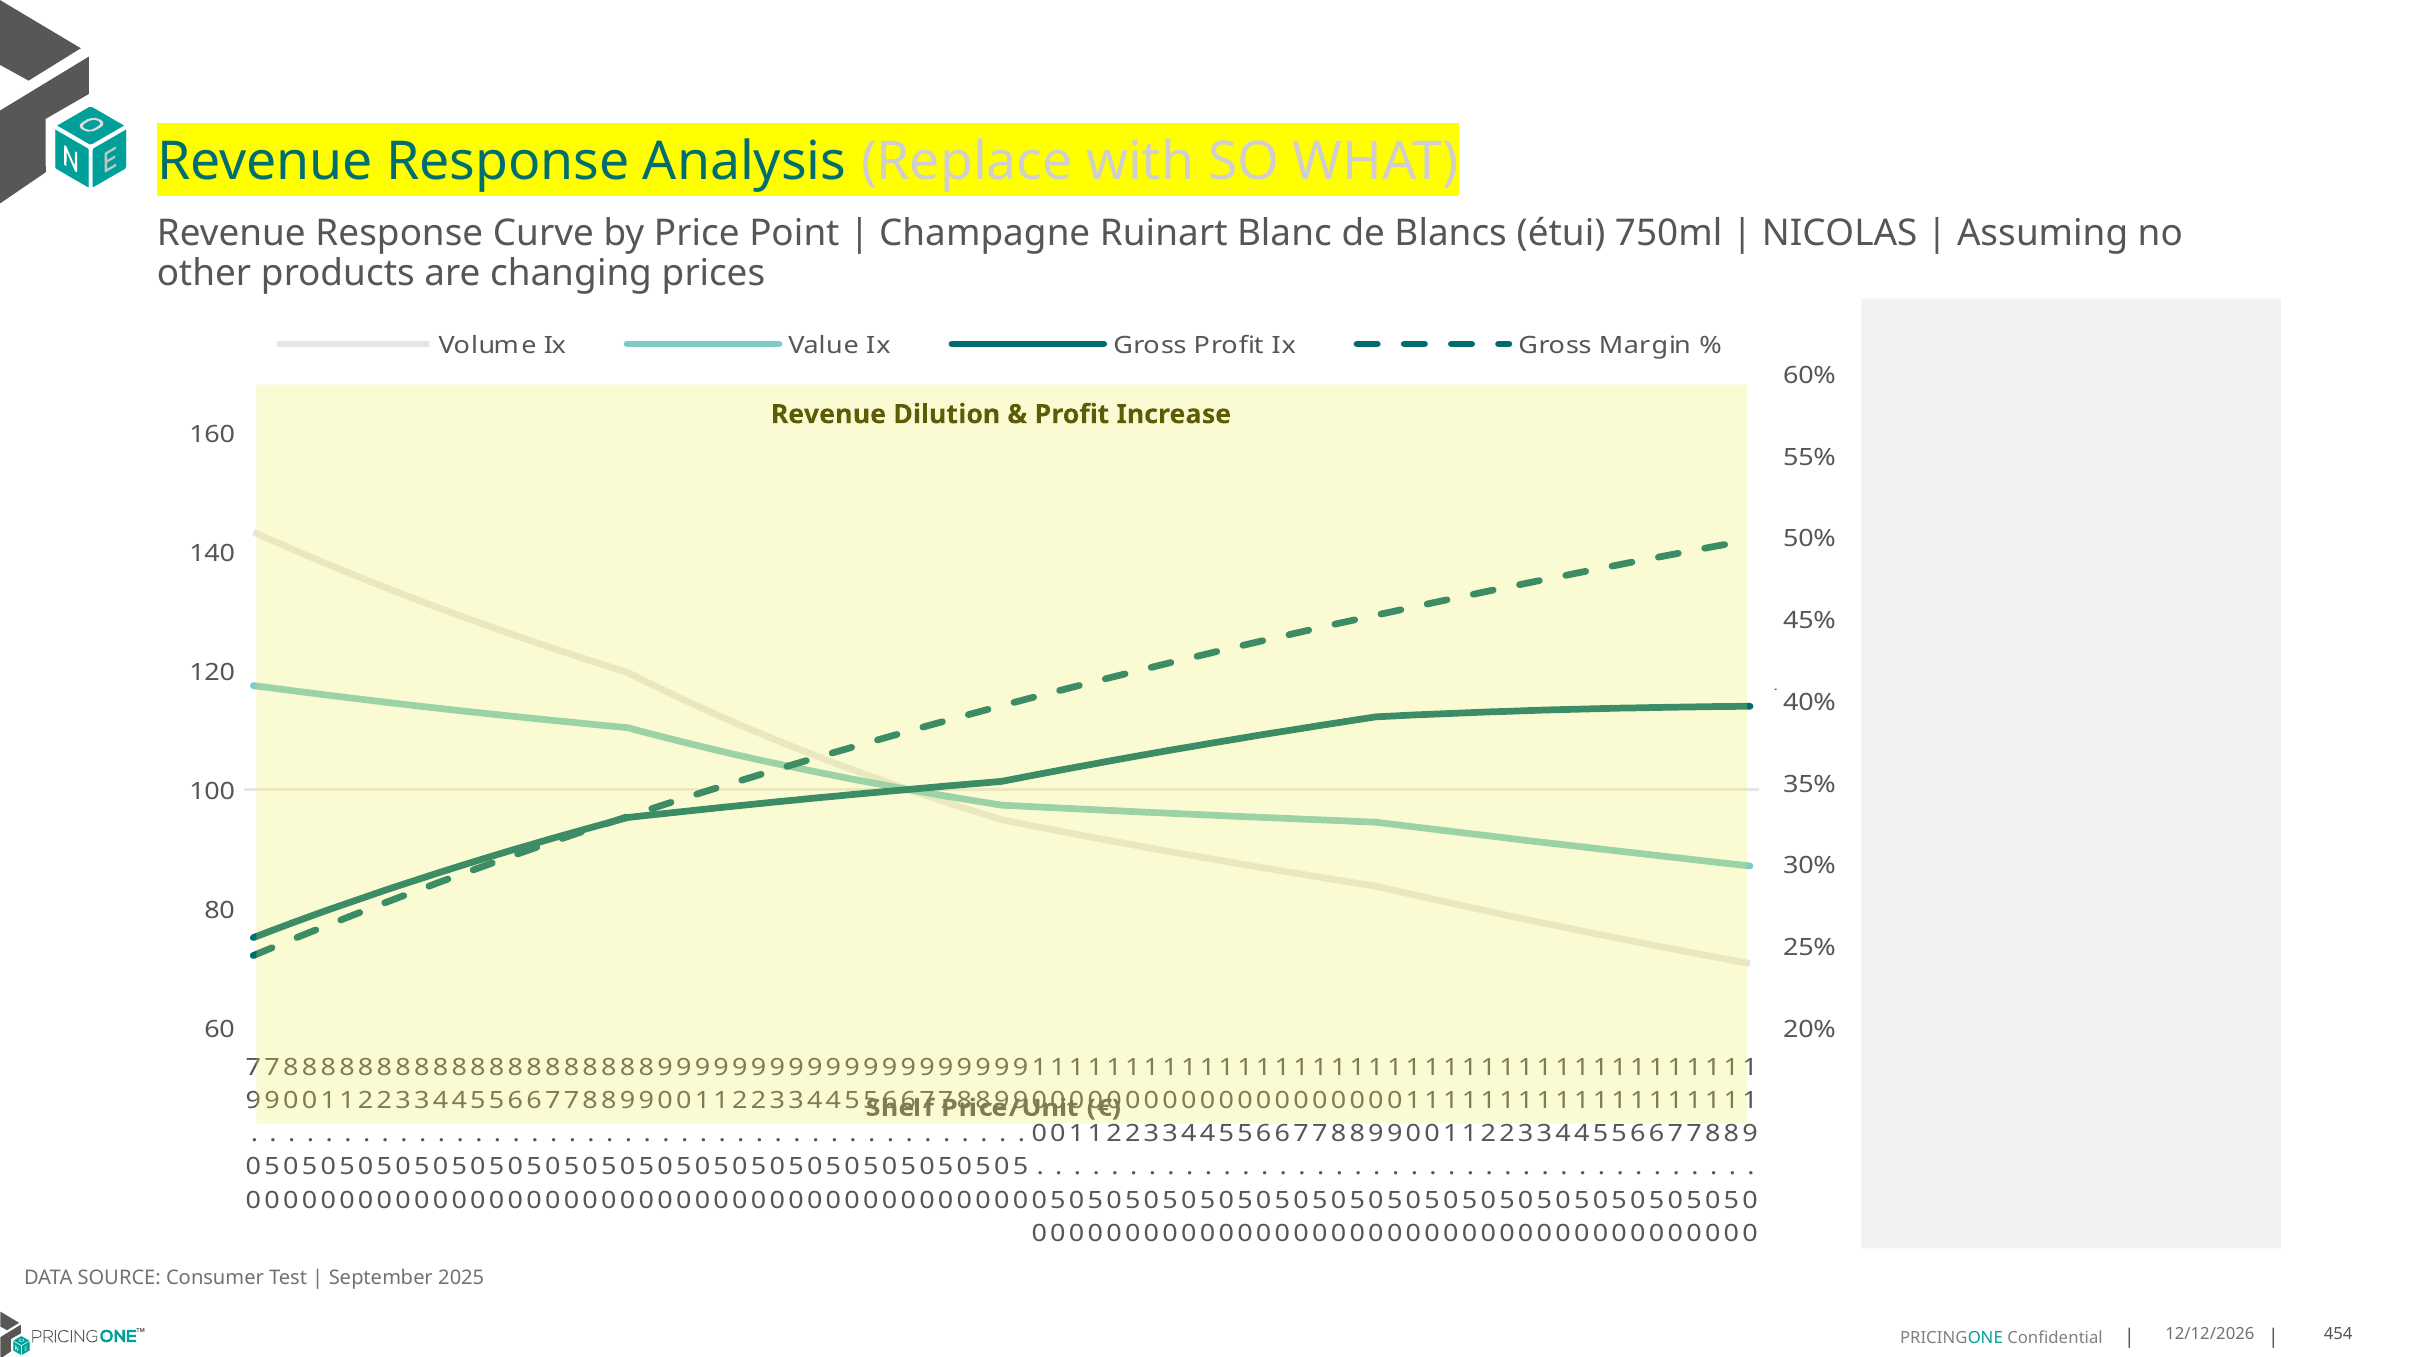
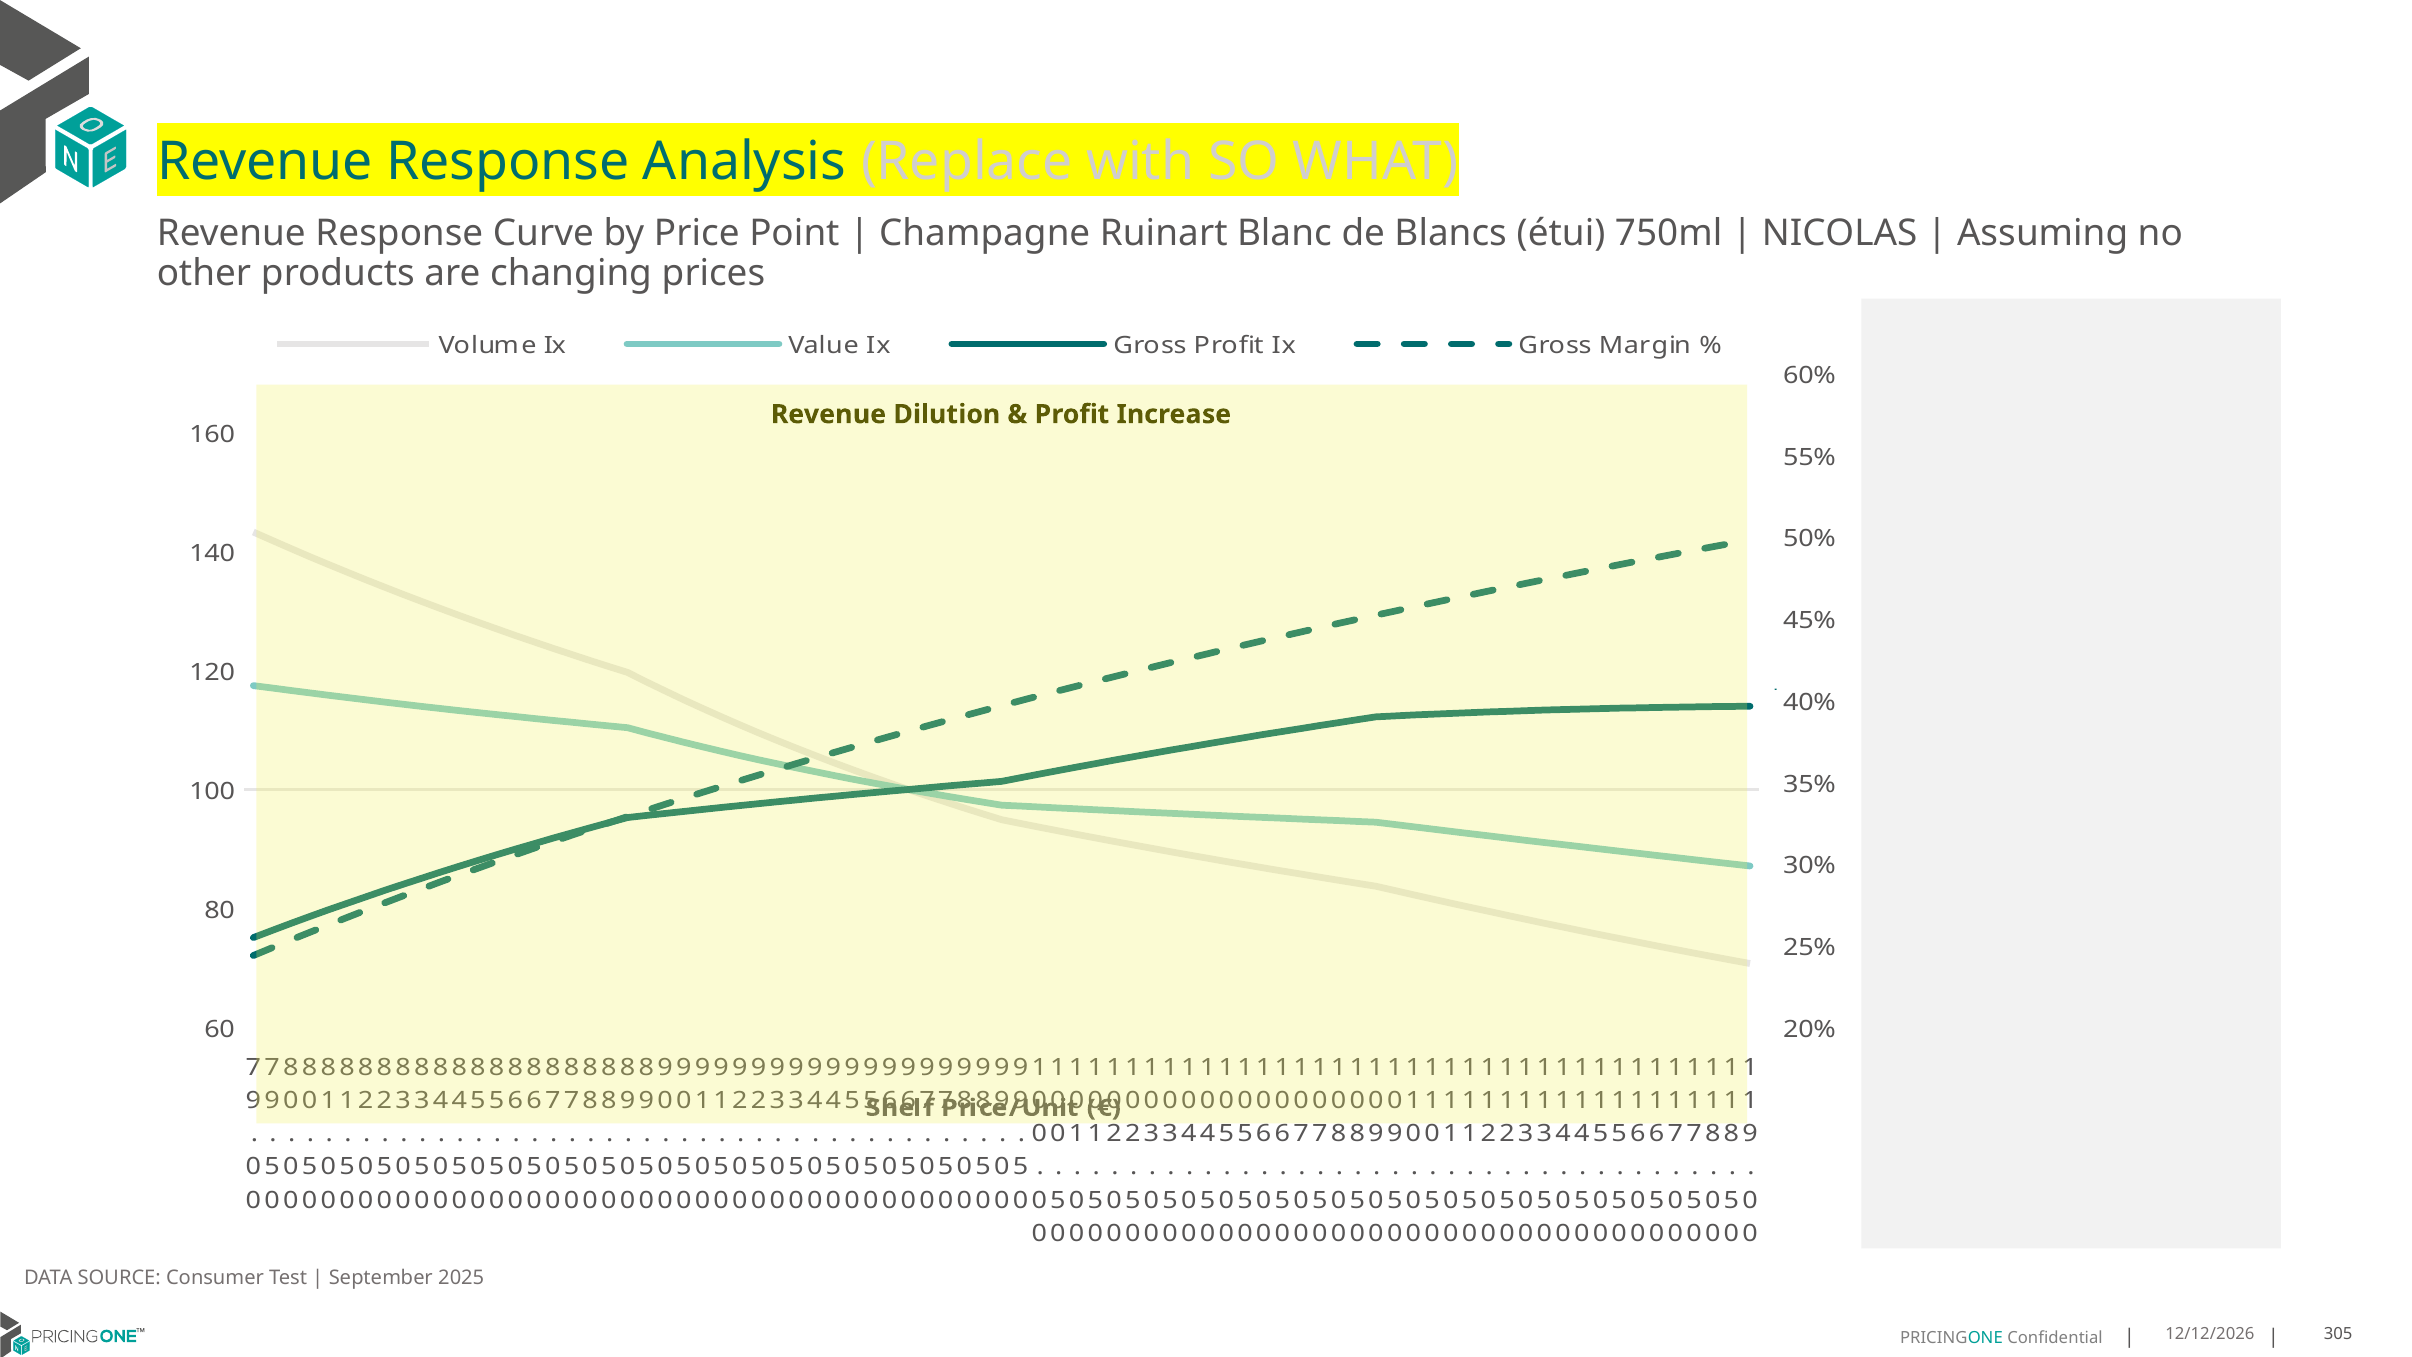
454: 454 -> 305
